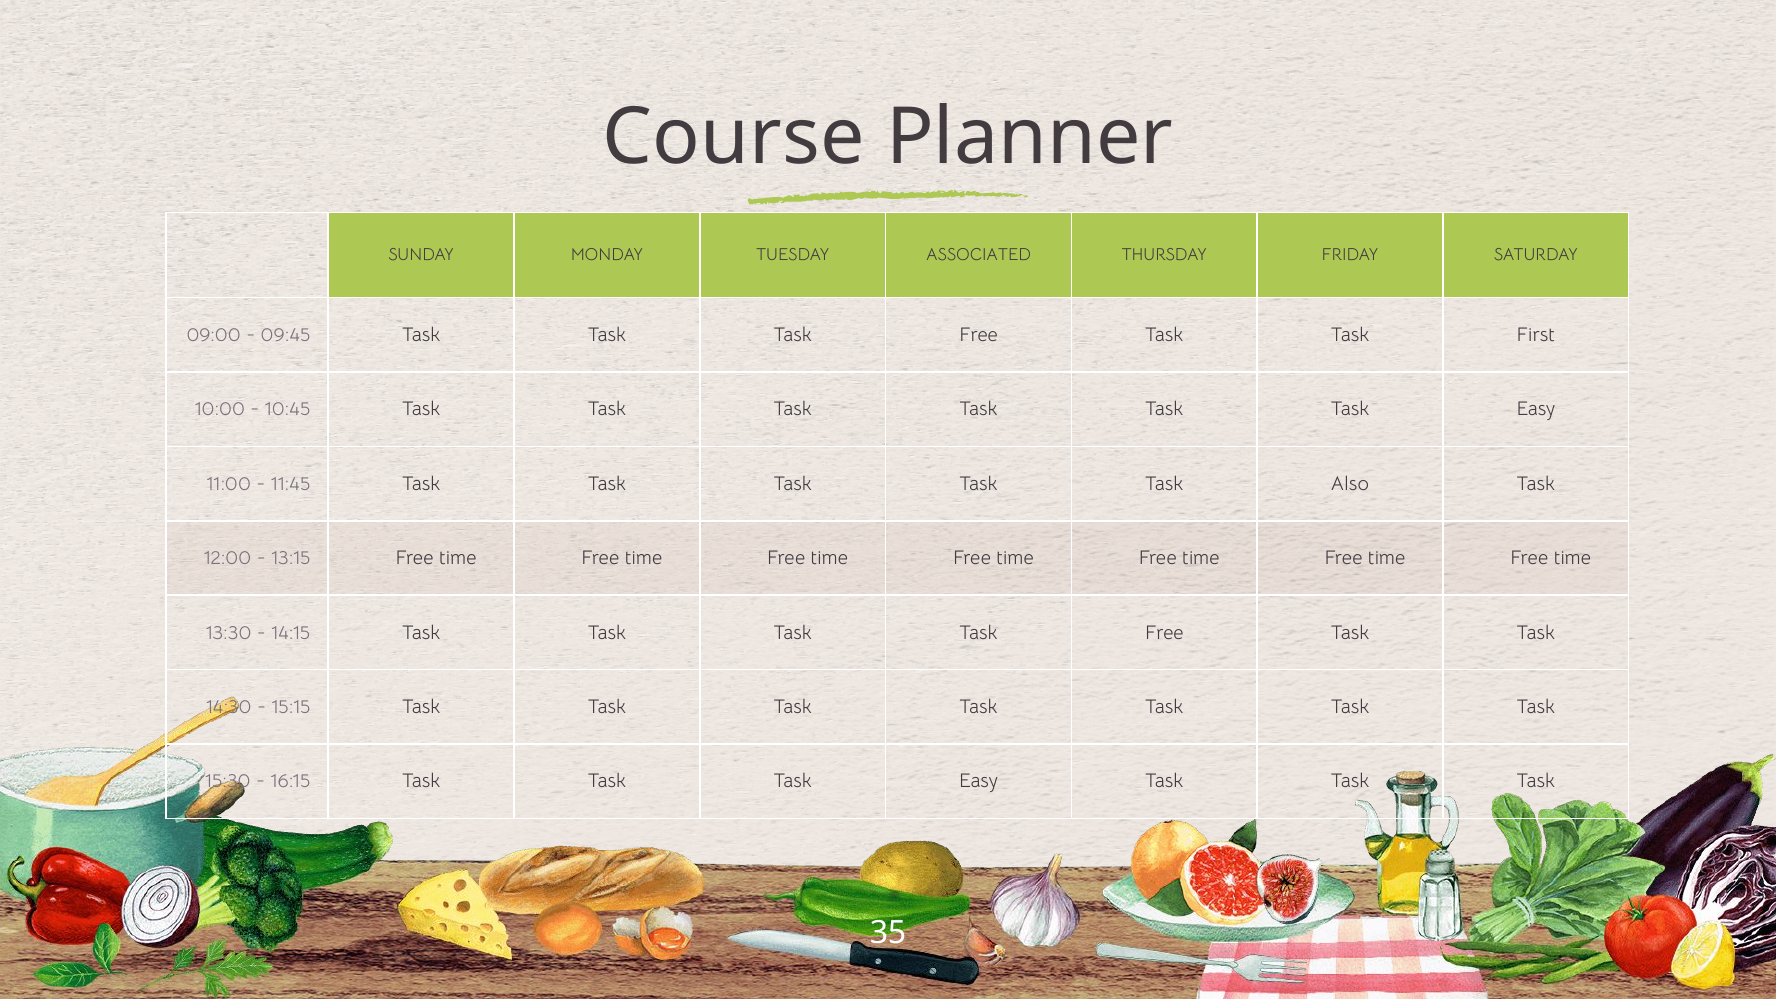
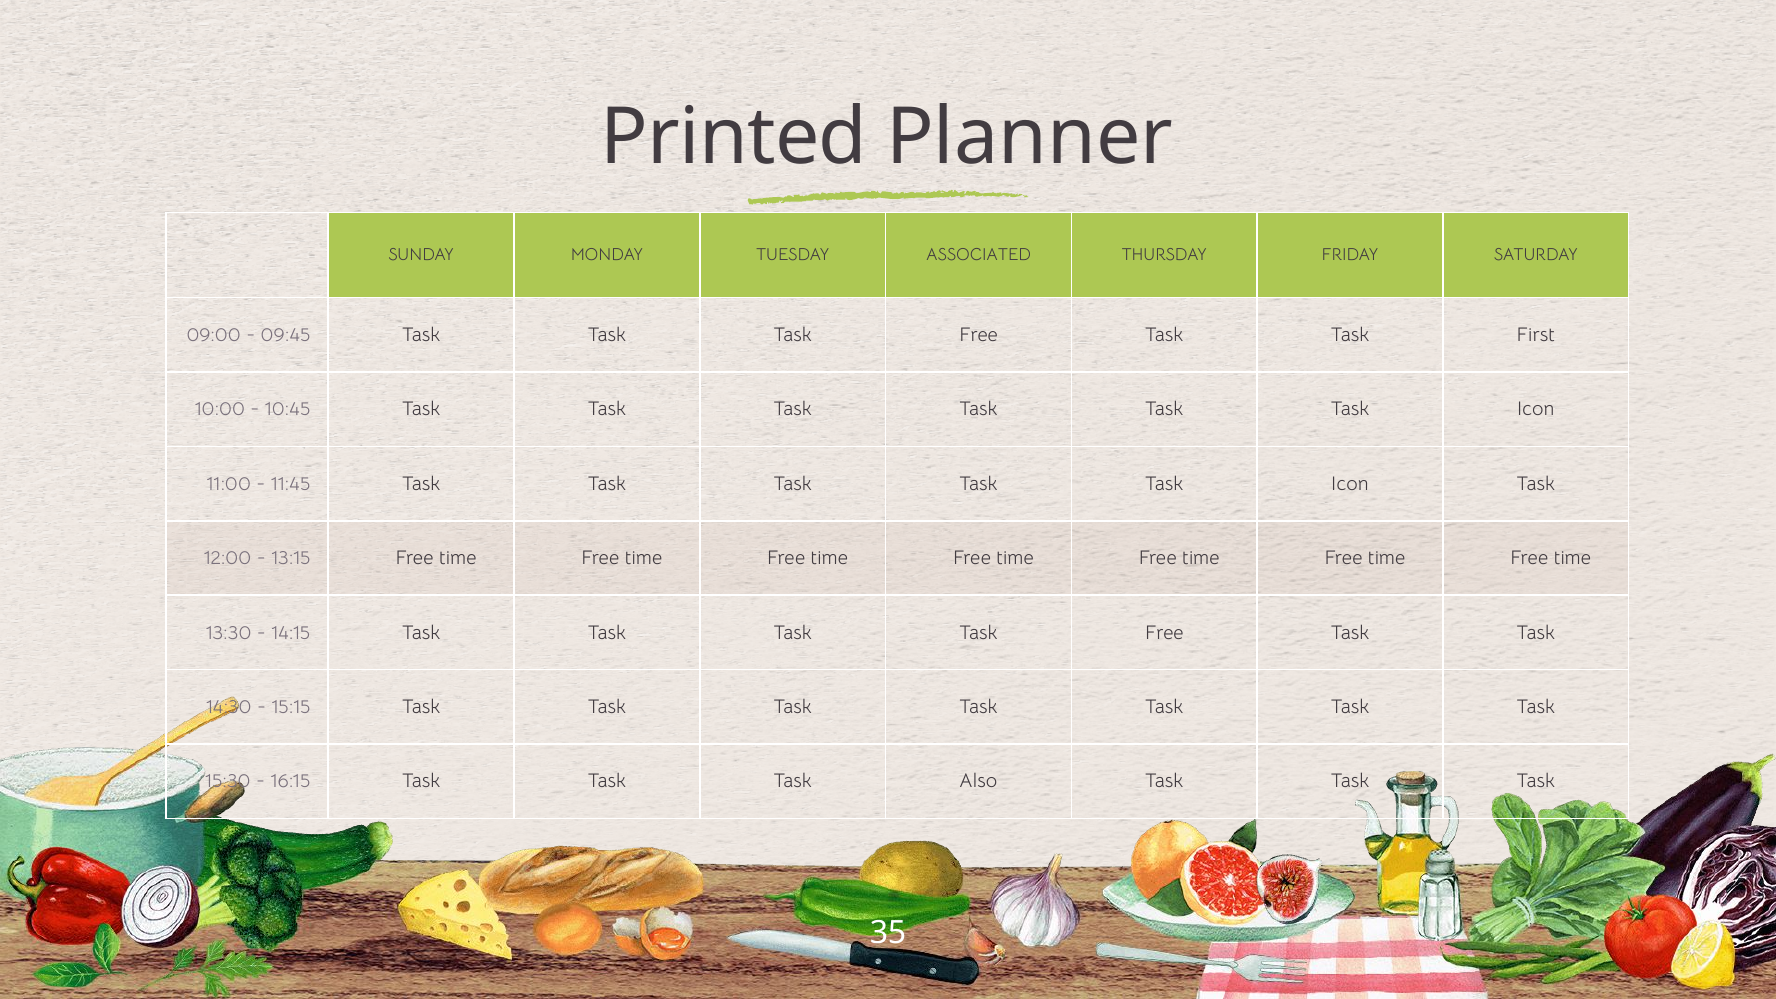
Course: Course -> Printed
Easy at (1536, 409): Easy -> Icon
Also at (1350, 484): Also -> Icon
Easy at (979, 781): Easy -> Also
